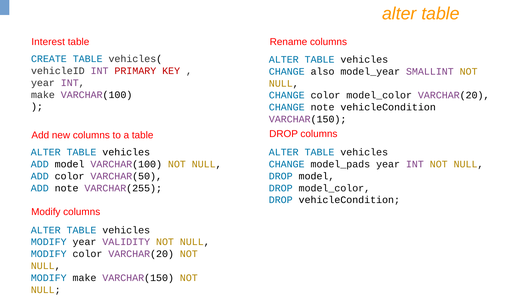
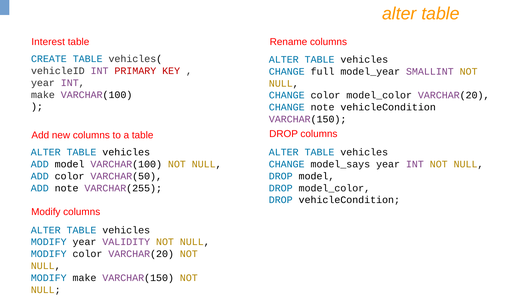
also: also -> full
model_pads: model_pads -> model_says
